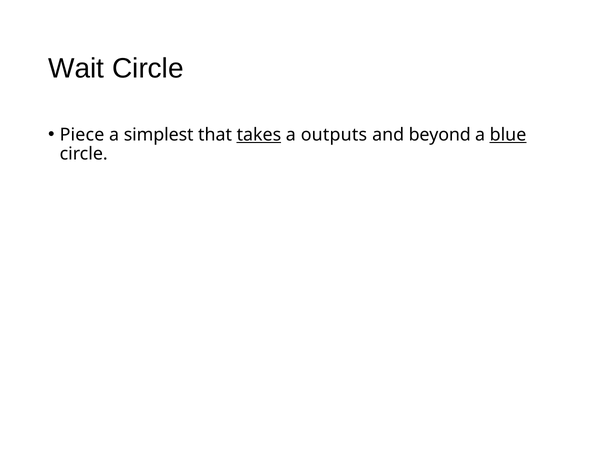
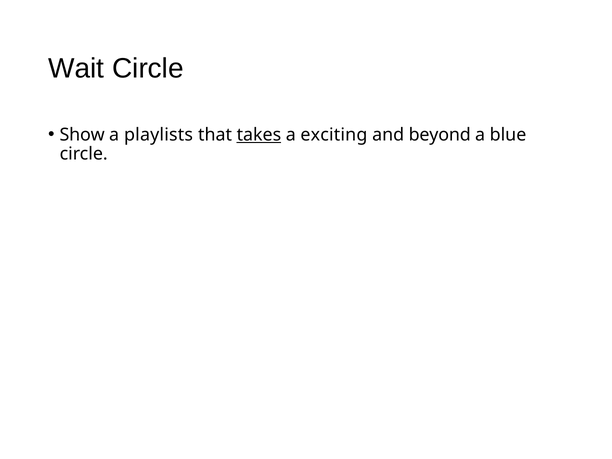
Piece: Piece -> Show
simplest: simplest -> playlists
outputs: outputs -> exciting
blue underline: present -> none
